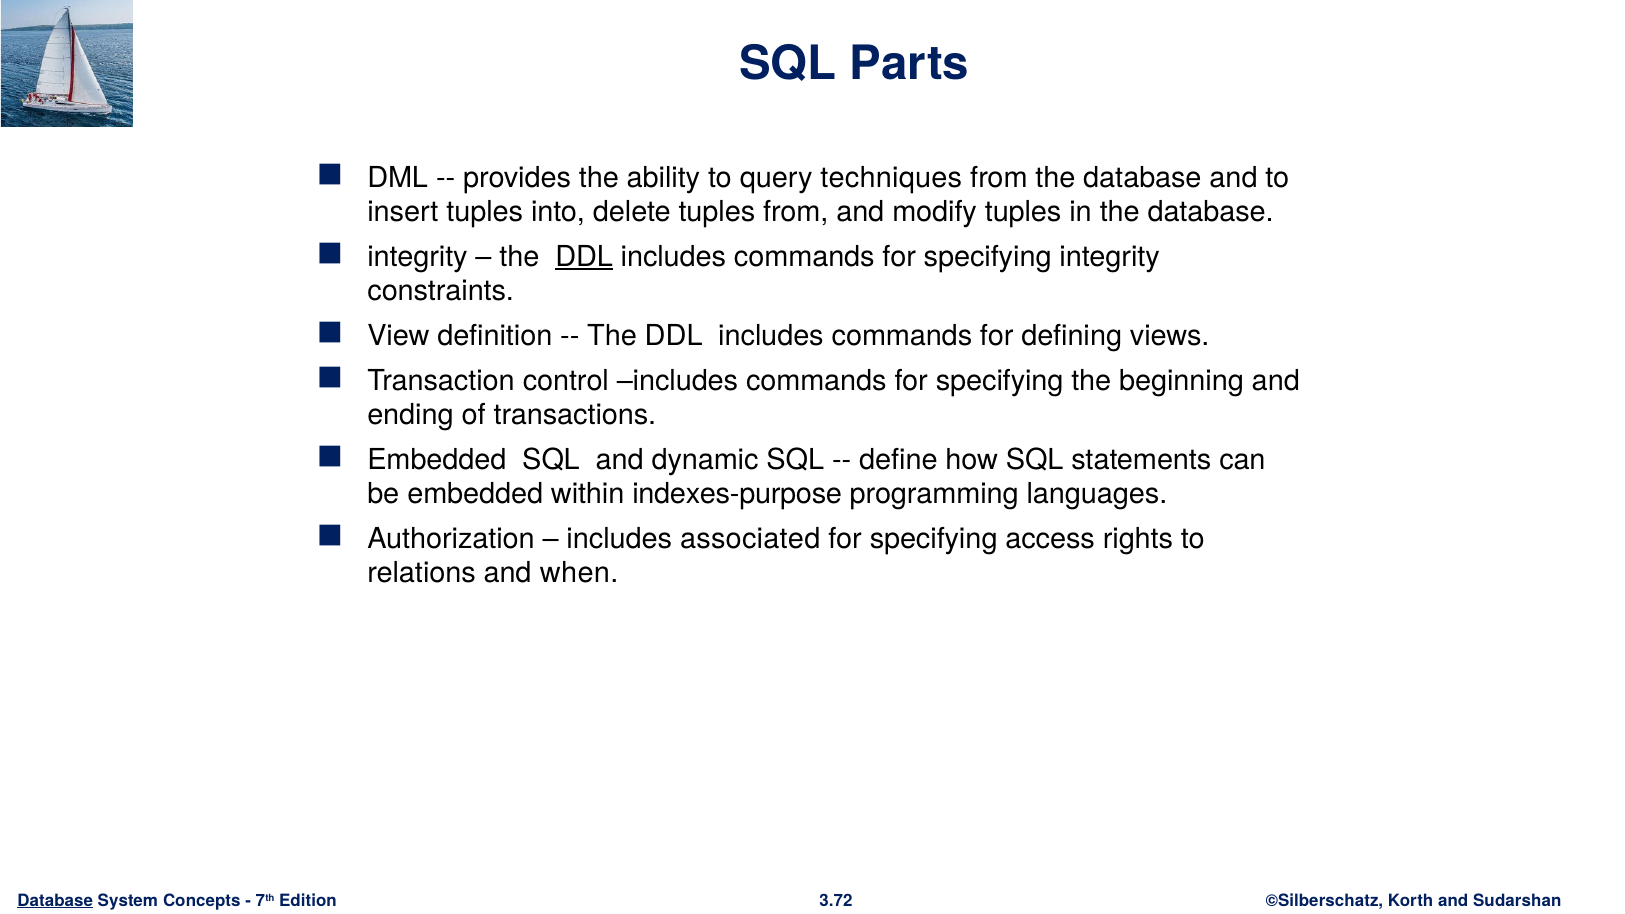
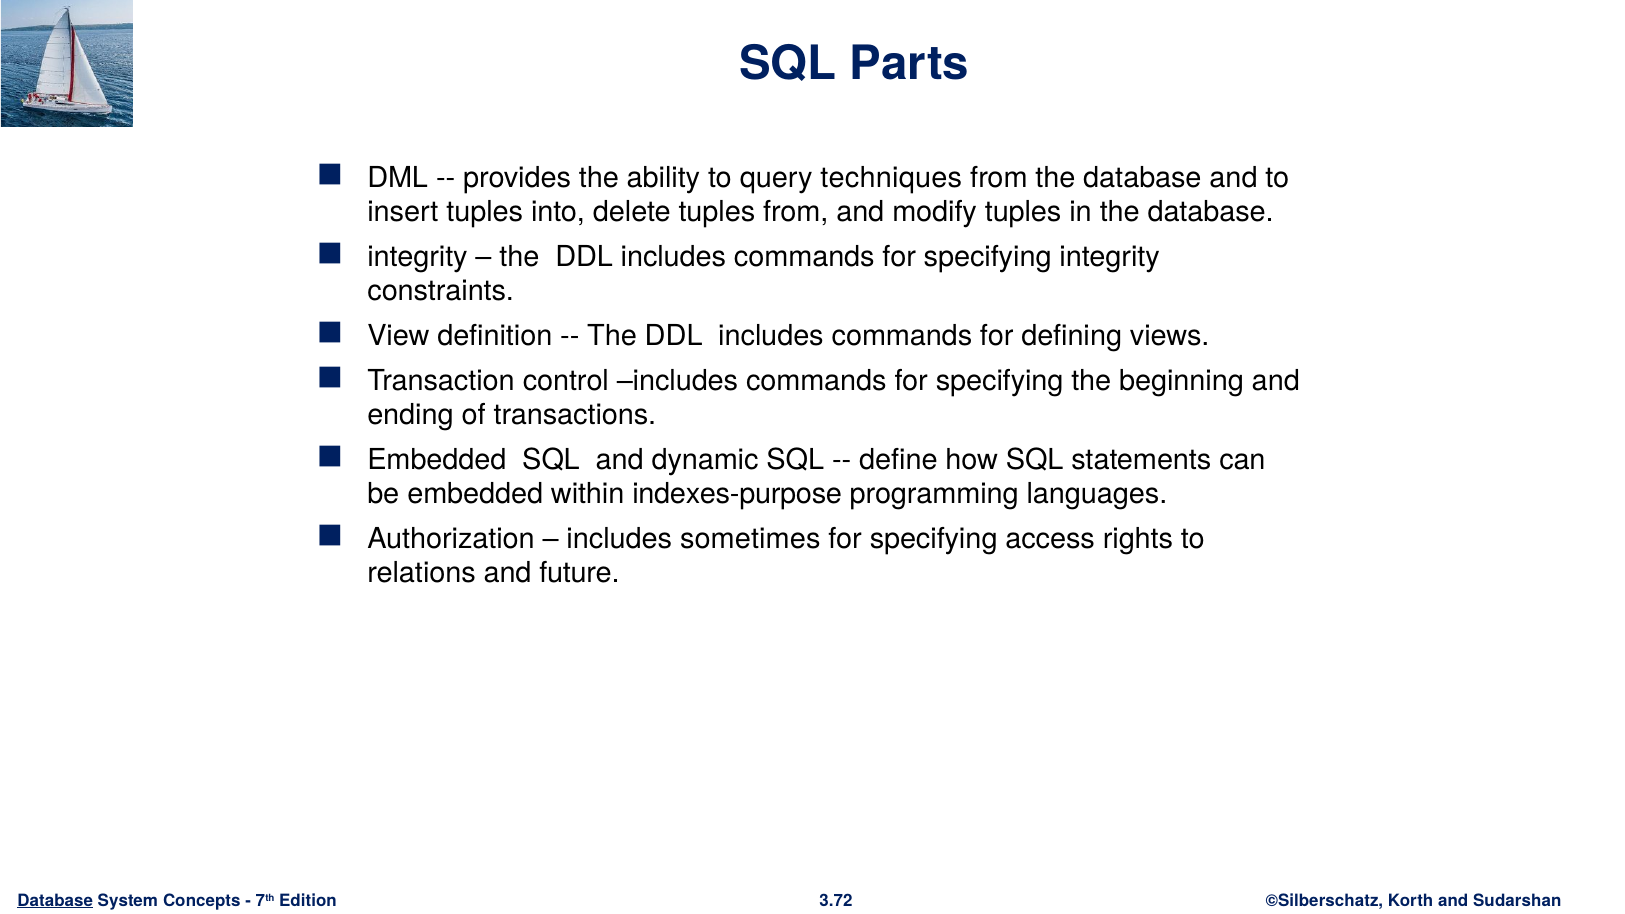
DDL at (584, 257) underline: present -> none
associated: associated -> sometimes
when: when -> future
